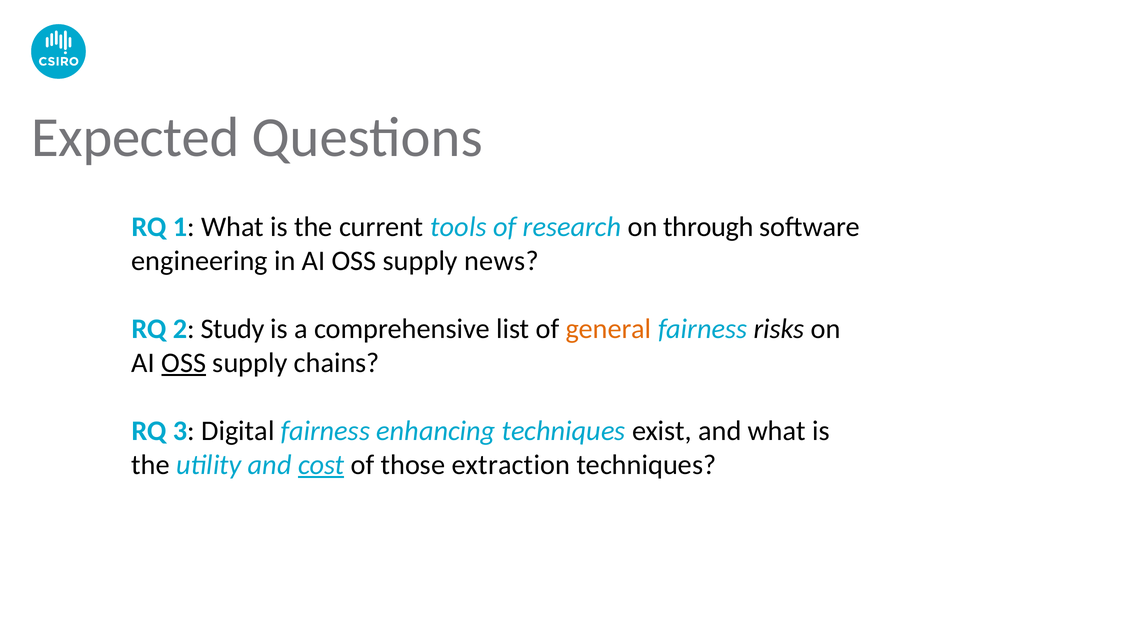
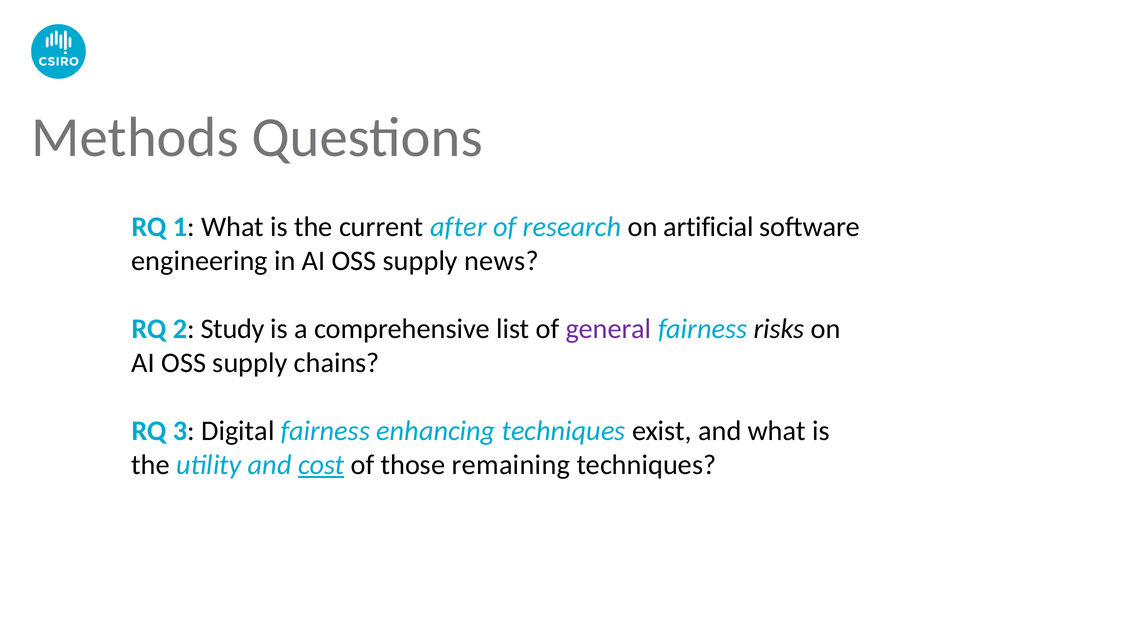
Expected: Expected -> Methods
tools: tools -> after
through: through -> artificial
general colour: orange -> purple
OSS at (184, 363) underline: present -> none
extraction: extraction -> remaining
